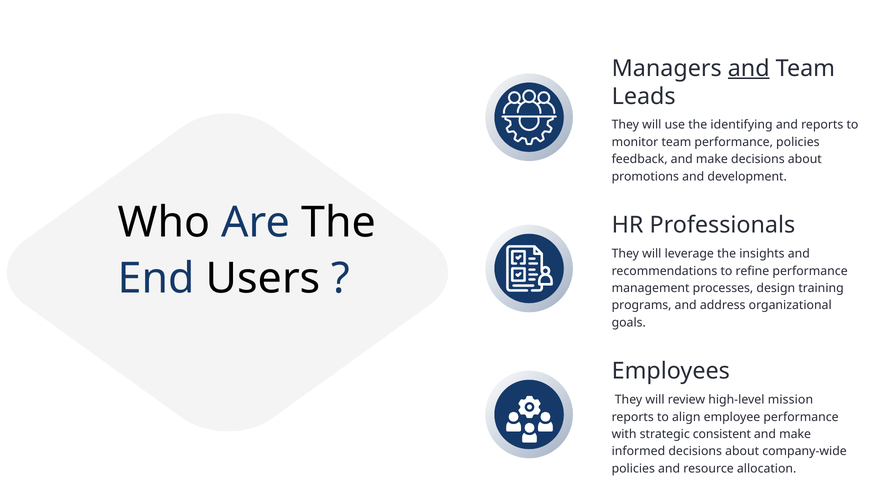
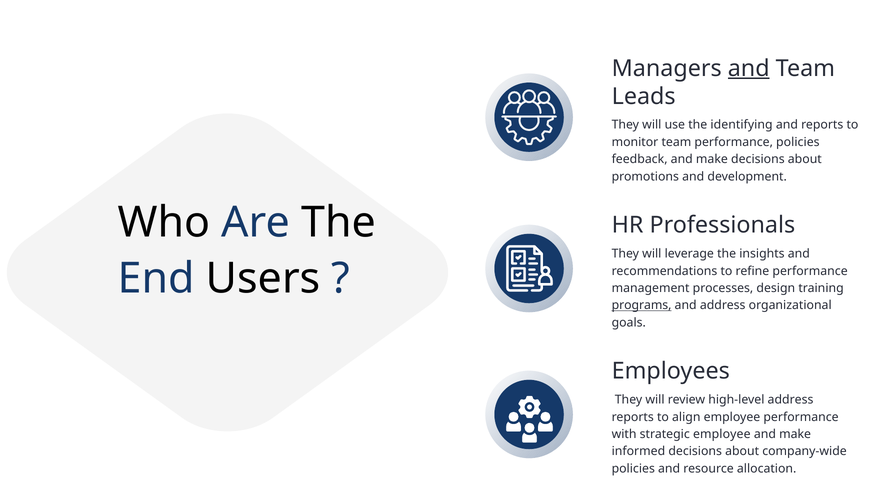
programs underline: none -> present
high-level mission: mission -> address
strategic consistent: consistent -> employee
